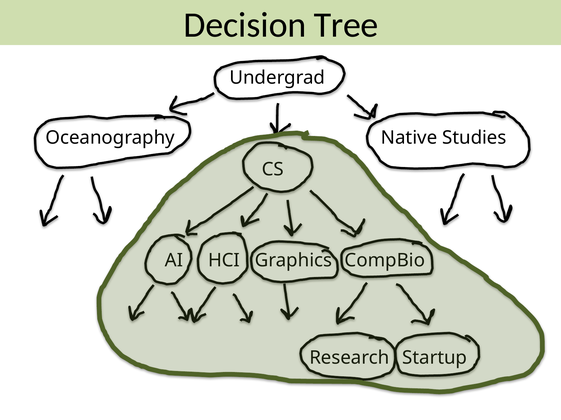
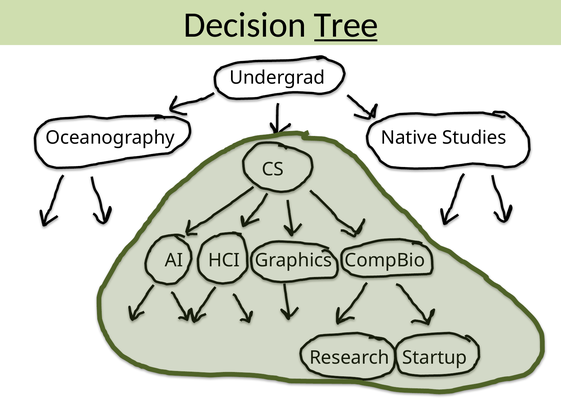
Tree underline: none -> present
